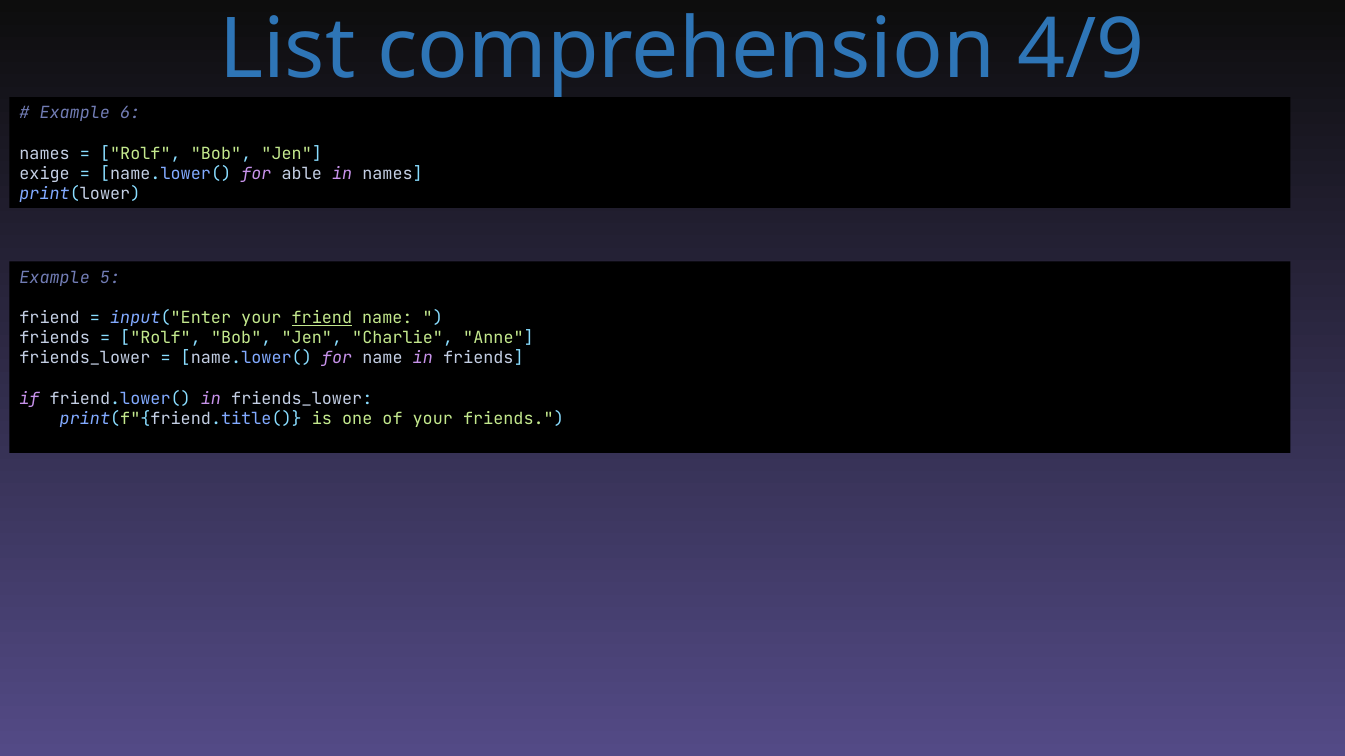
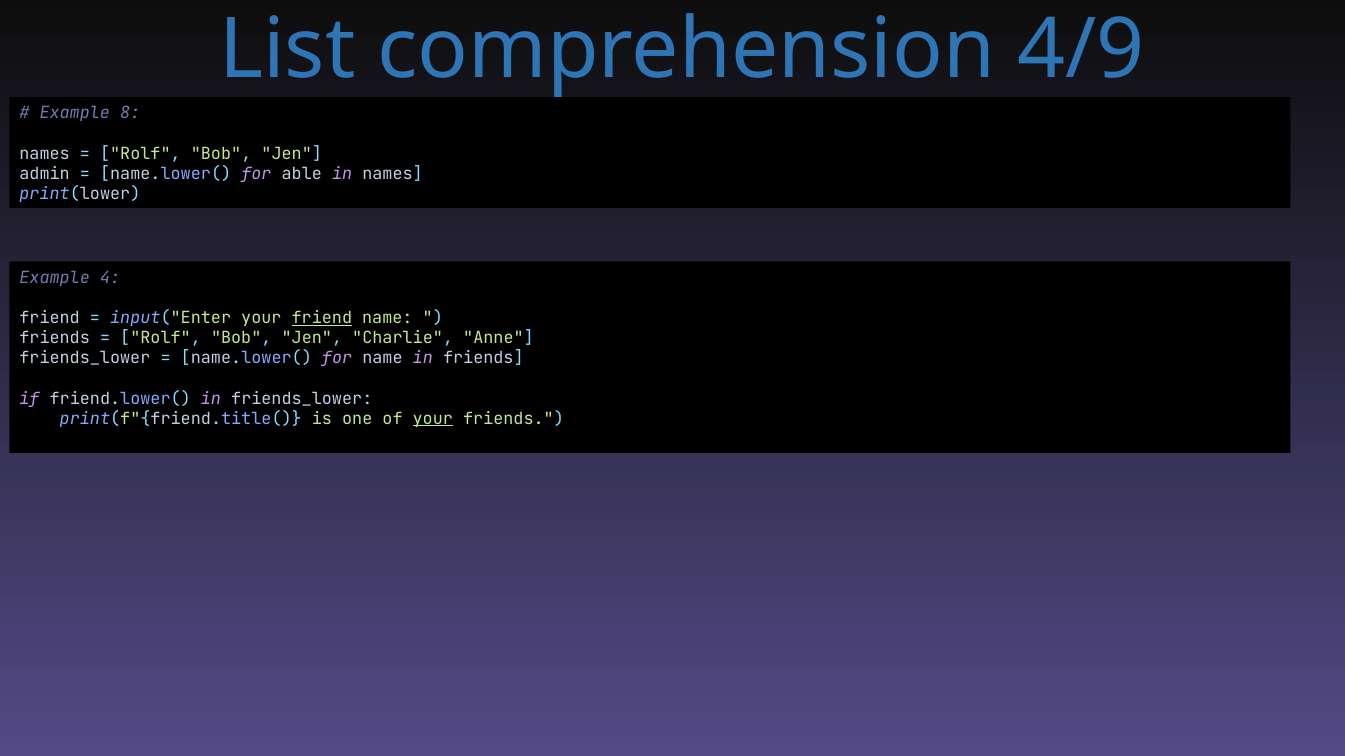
6: 6 -> 8
exige: exige -> admin
5: 5 -> 4
your at (433, 419) underline: none -> present
